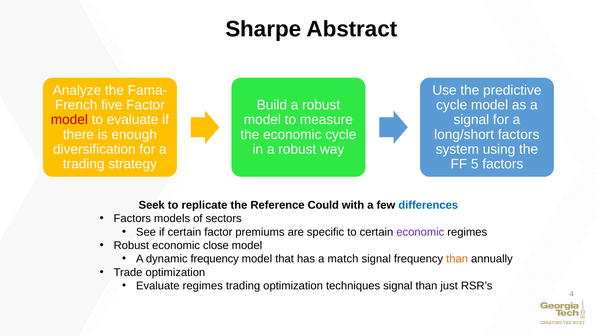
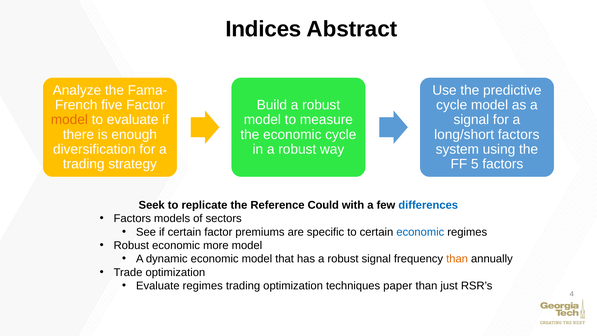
Sharpe: Sharpe -> Indices
model at (69, 120) colour: red -> orange
economic at (420, 232) colour: purple -> blue
close: close -> more
dynamic frequency: frequency -> economic
has a match: match -> robust
techniques signal: signal -> paper
